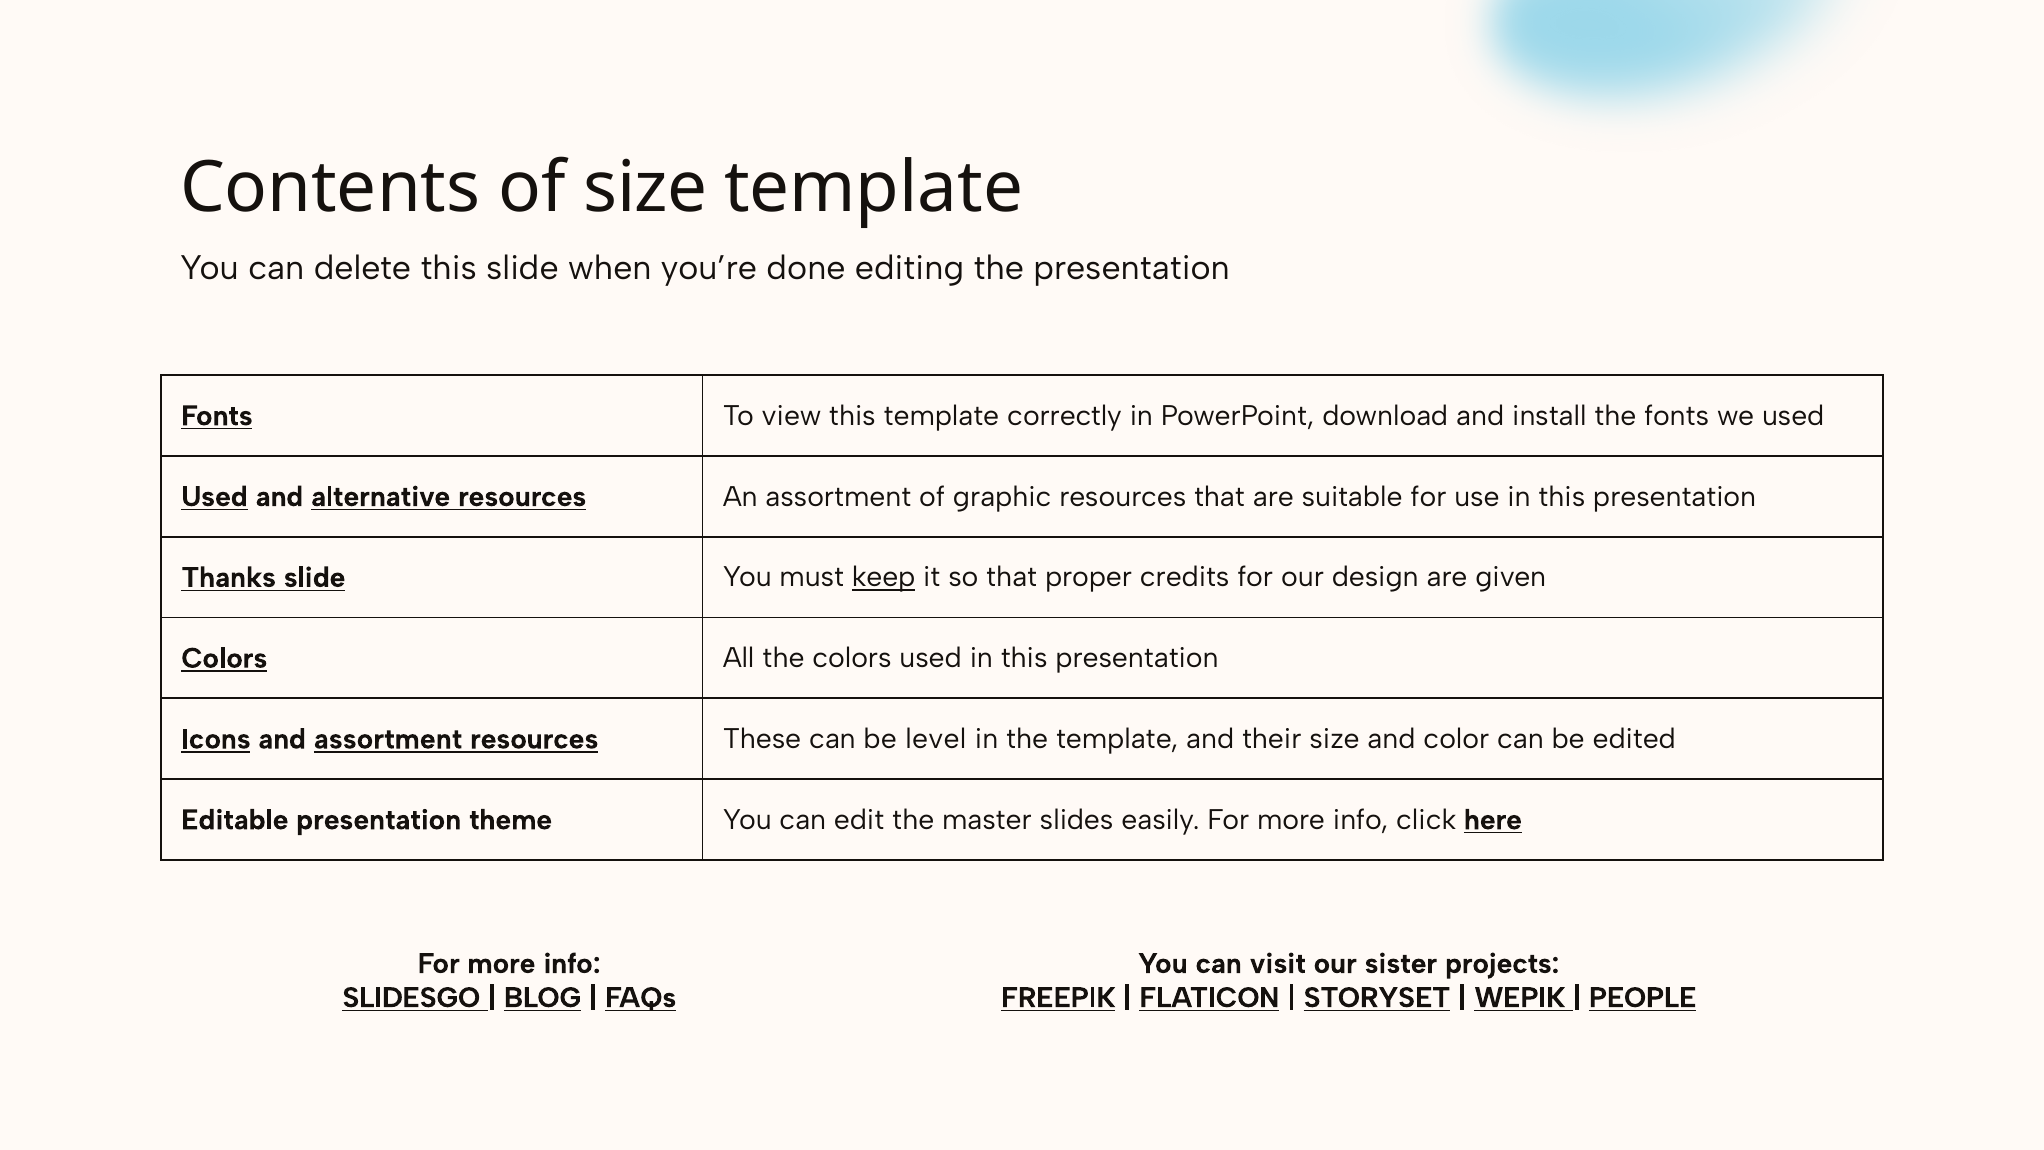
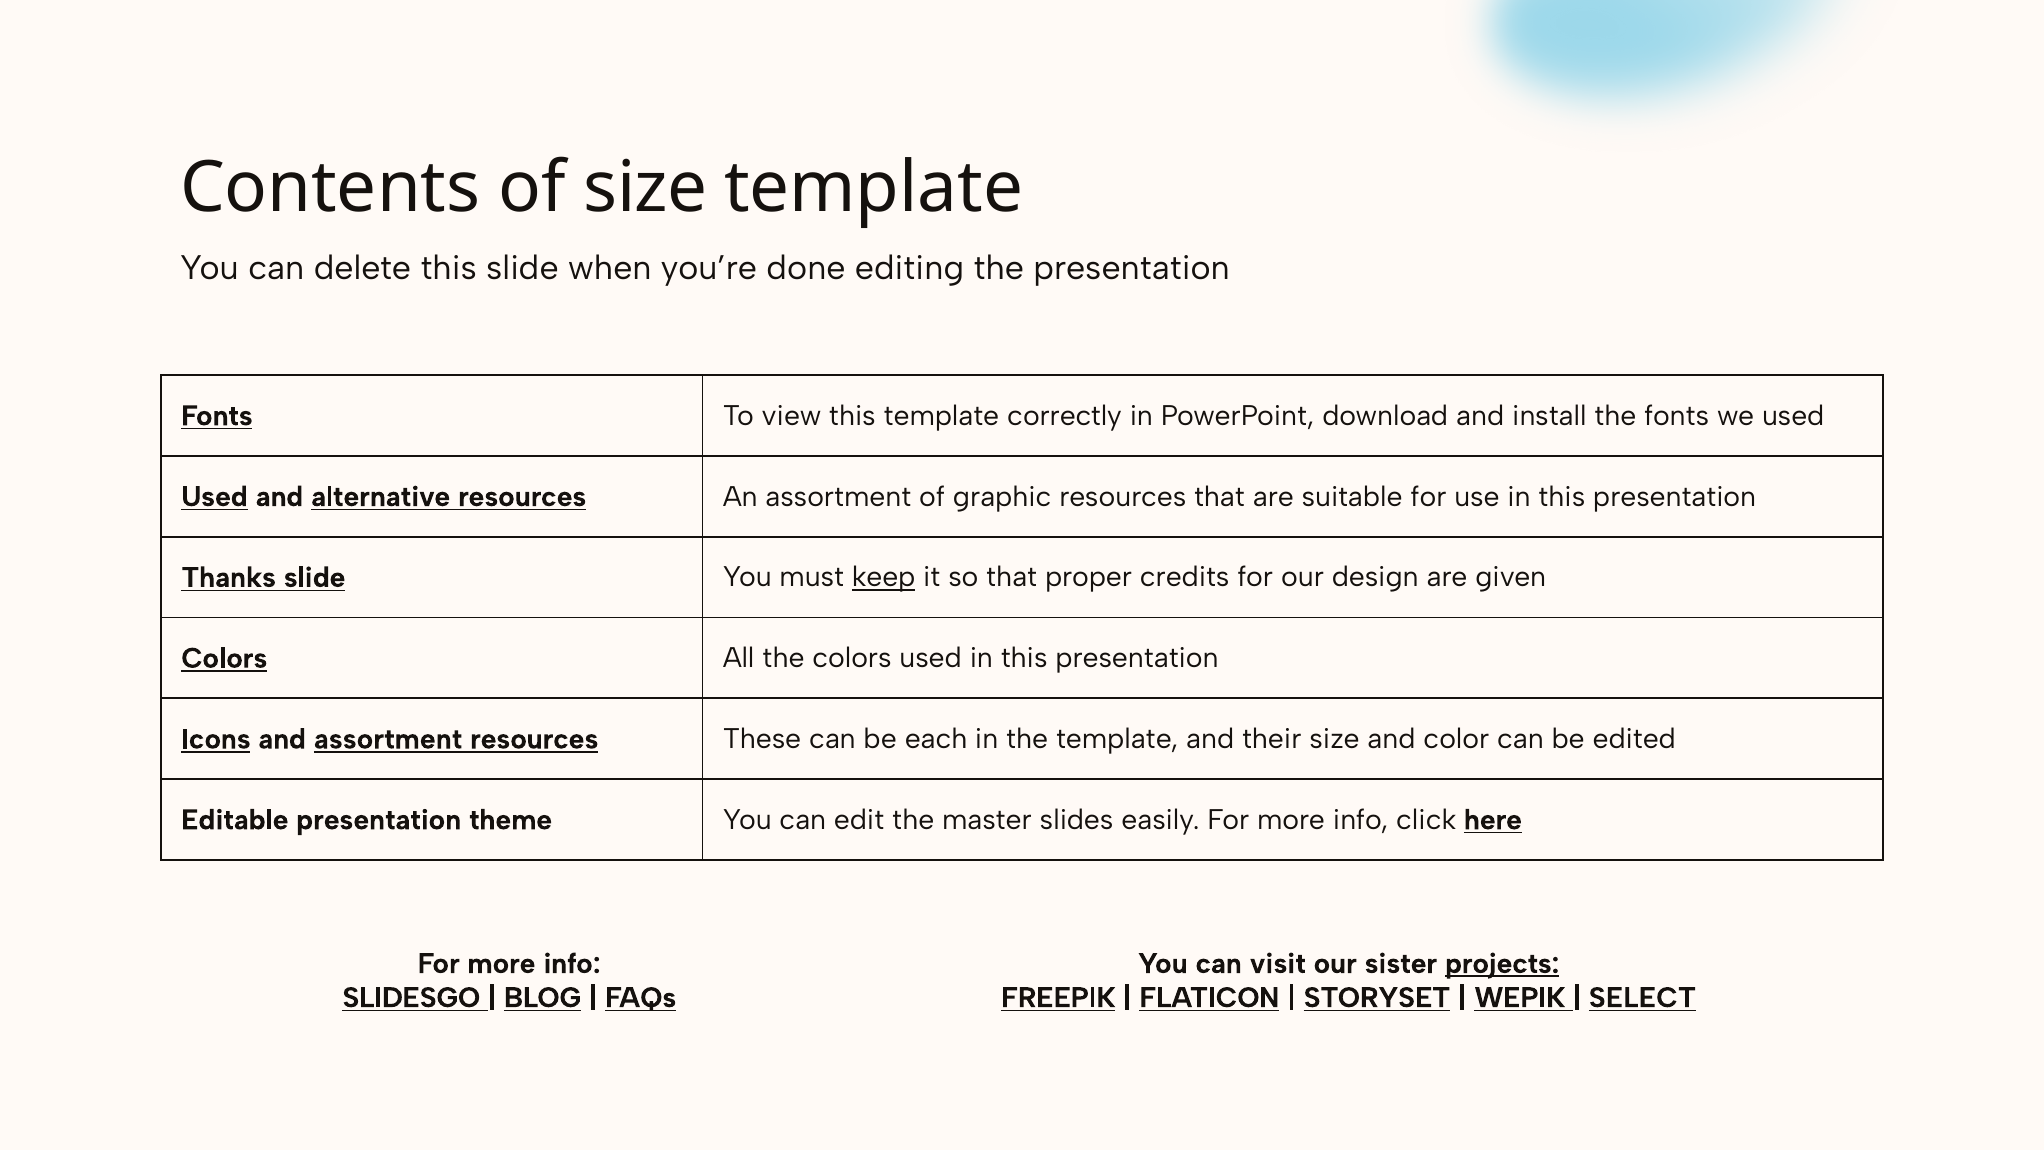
level: level -> each
projects underline: none -> present
PEOPLE: PEOPLE -> SELECT
